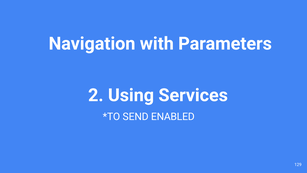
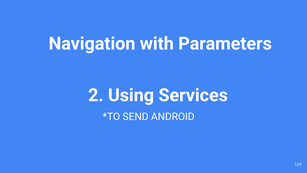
ENABLED: ENABLED -> ANDROID
